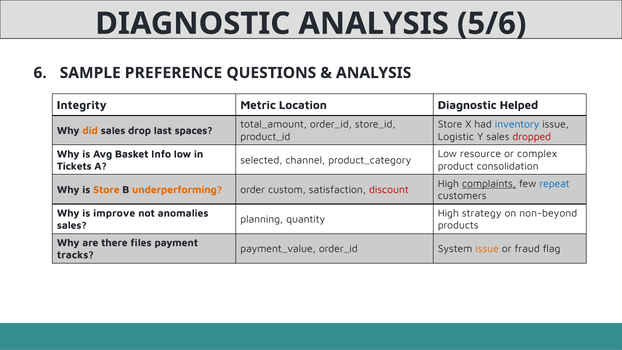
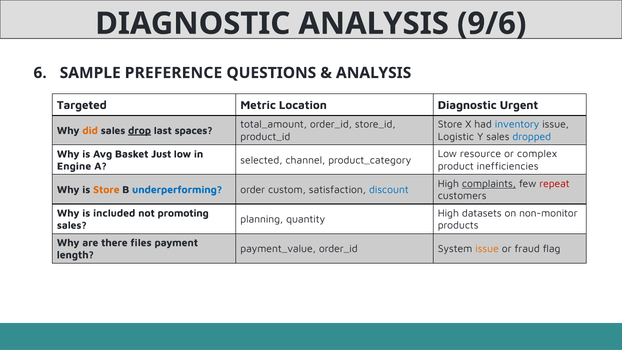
5/6: 5/6 -> 9/6
Integrity: Integrity -> Targeted
Helped: Helped -> Urgent
drop underline: none -> present
dropped colour: red -> blue
Info: Info -> Just
Tickets: Tickets -> Engine
consolidation: consolidation -> inefficiencies
repeat colour: blue -> red
underperforming colour: orange -> blue
discount colour: red -> blue
improve: improve -> included
anomalies: anomalies -> promoting
strategy: strategy -> datasets
non-beyond: non-beyond -> non-monitor
tracks: tracks -> length
